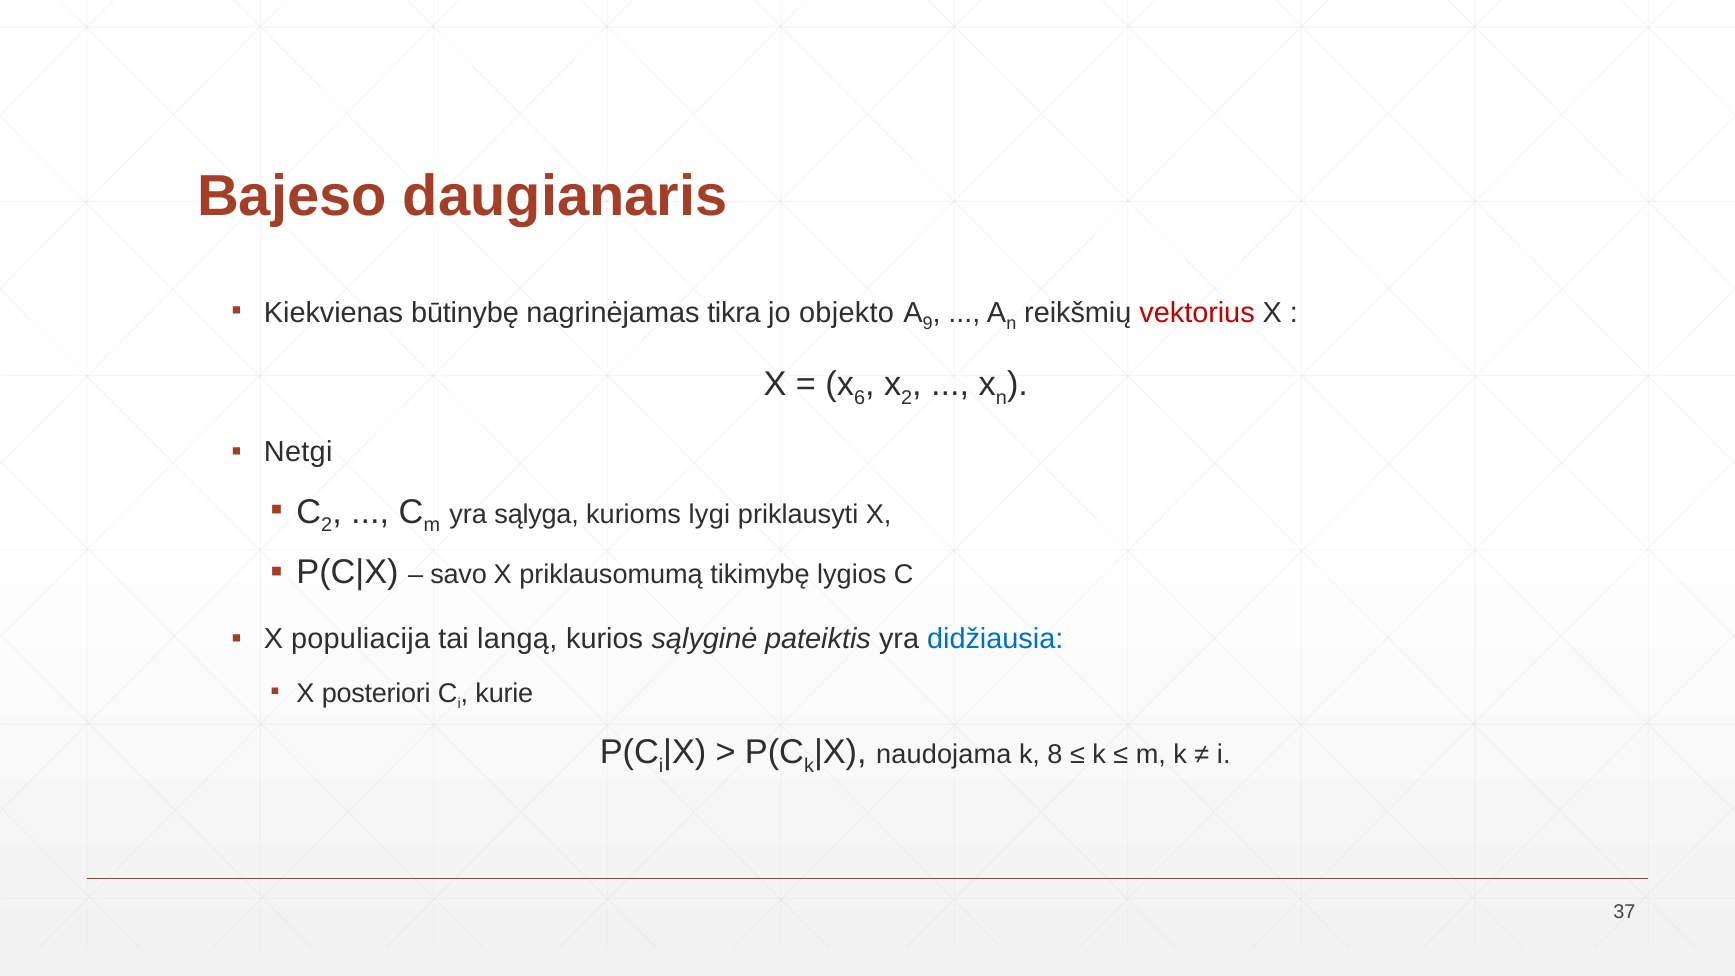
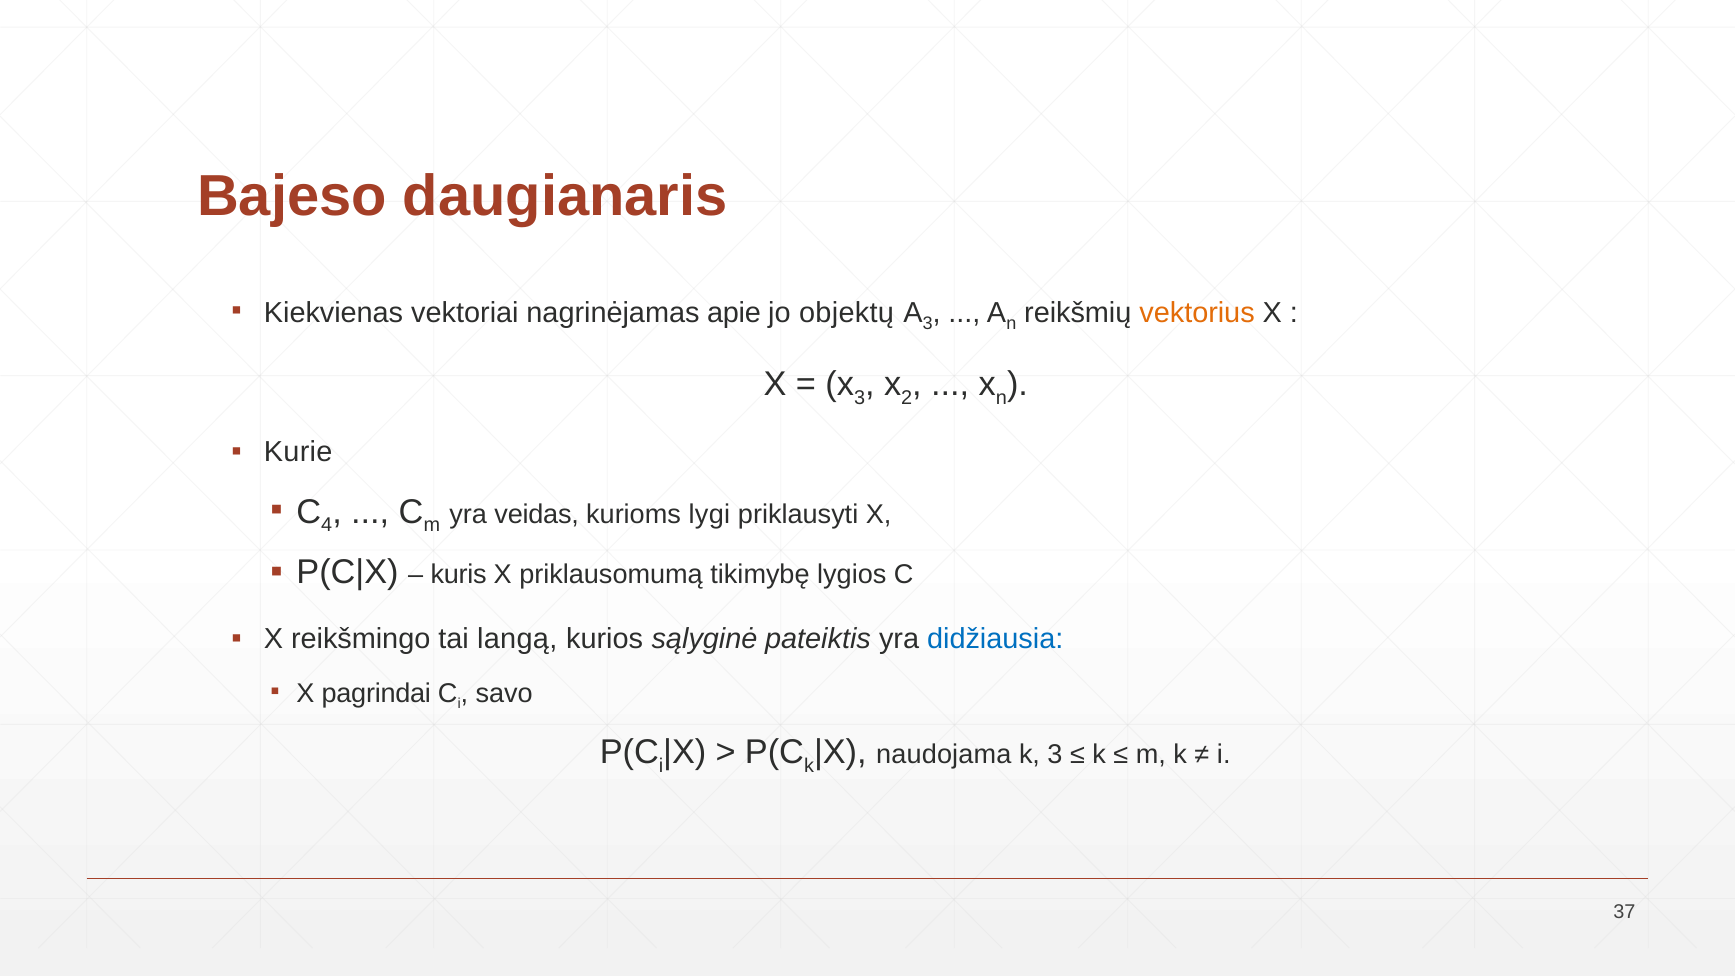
būtinybę: būtinybę -> vektoriai
tikra: tikra -> apie
objekto: objekto -> objektų
9 at (928, 324): 9 -> 3
vektorius colour: red -> orange
x 6: 6 -> 3
Netgi: Netgi -> Kurie
C 2: 2 -> 4
sąlyga: sąlyga -> veidas
savo: savo -> kuris
populiacija: populiacija -> reikšmingo
posteriori: posteriori -> pagrindai
kurie: kurie -> savo
k 8: 8 -> 3
